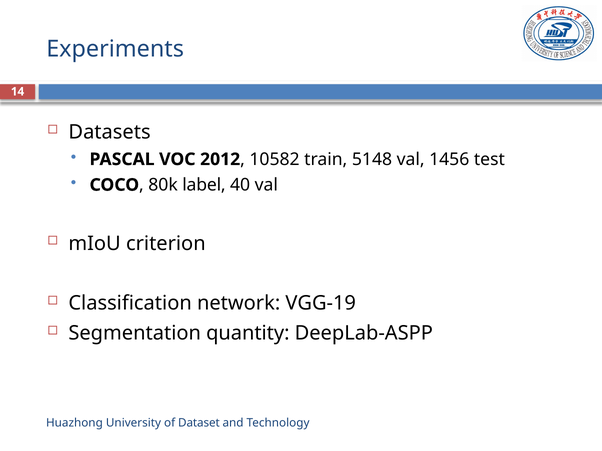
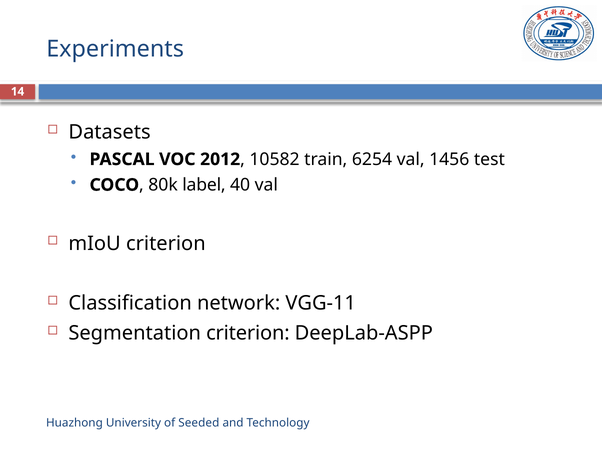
5148: 5148 -> 6254
VGG-19: VGG-19 -> VGG-11
Segmentation quantity: quantity -> criterion
Dataset: Dataset -> Seeded
